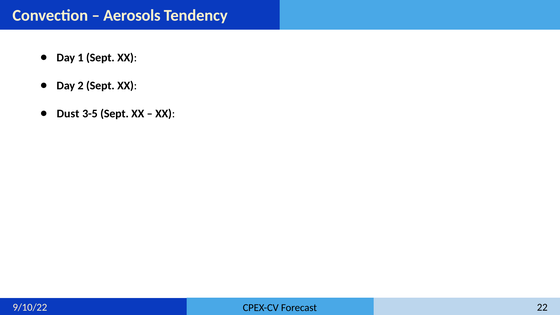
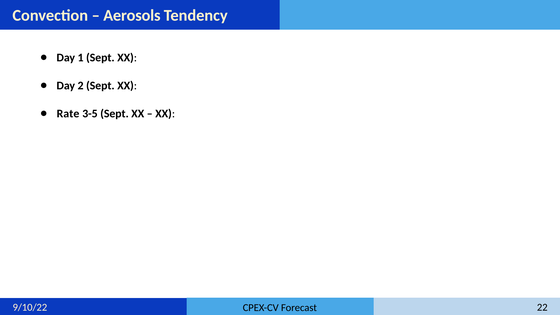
Dust: Dust -> Rate
